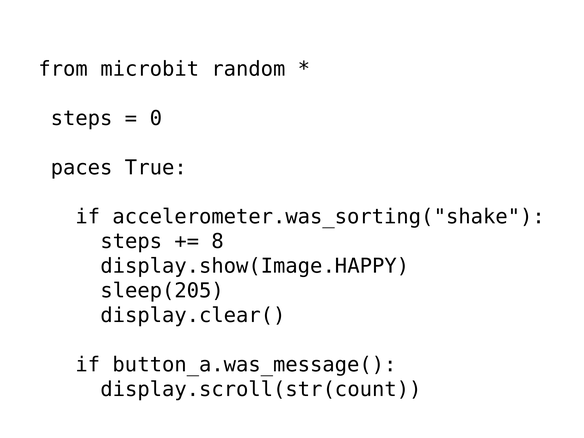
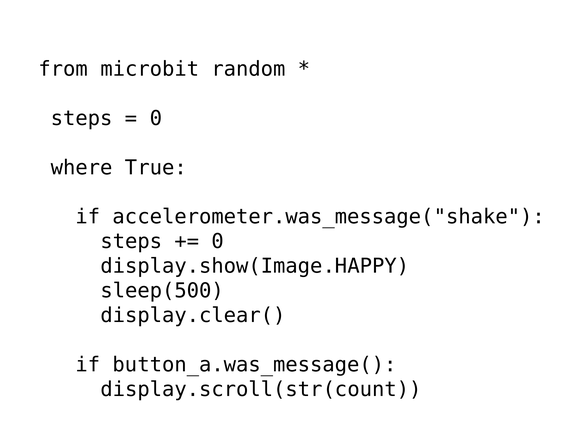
paces: paces -> where
accelerometer.was_sorting("shake: accelerometer.was_sorting("shake -> accelerometer.was_message("shake
8 at (218, 242): 8 -> 0
sleep(205: sleep(205 -> sleep(500
